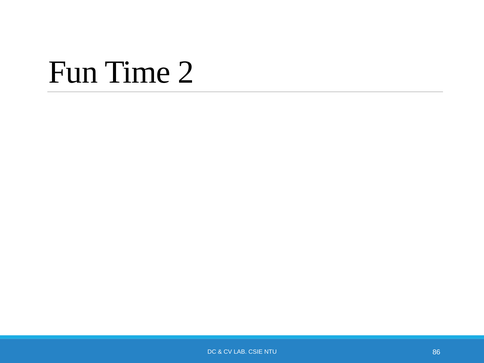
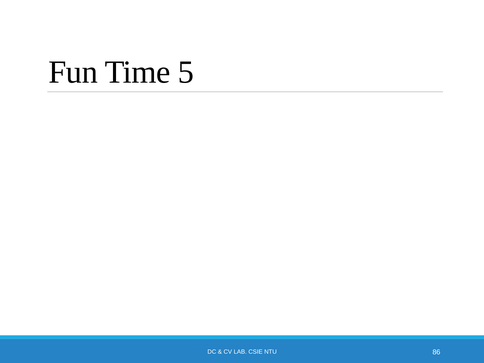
2: 2 -> 5
